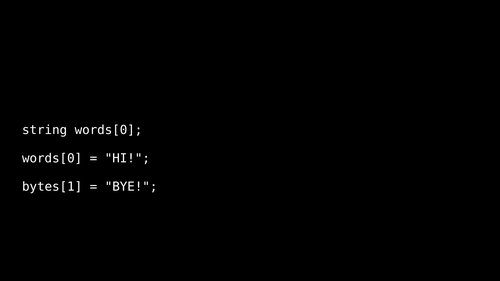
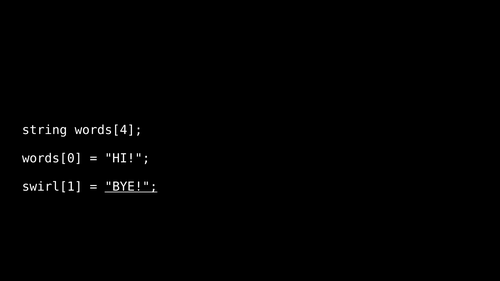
string words[0: words[0 -> words[4
bytes[1: bytes[1 -> swirl[1
BYE underline: none -> present
